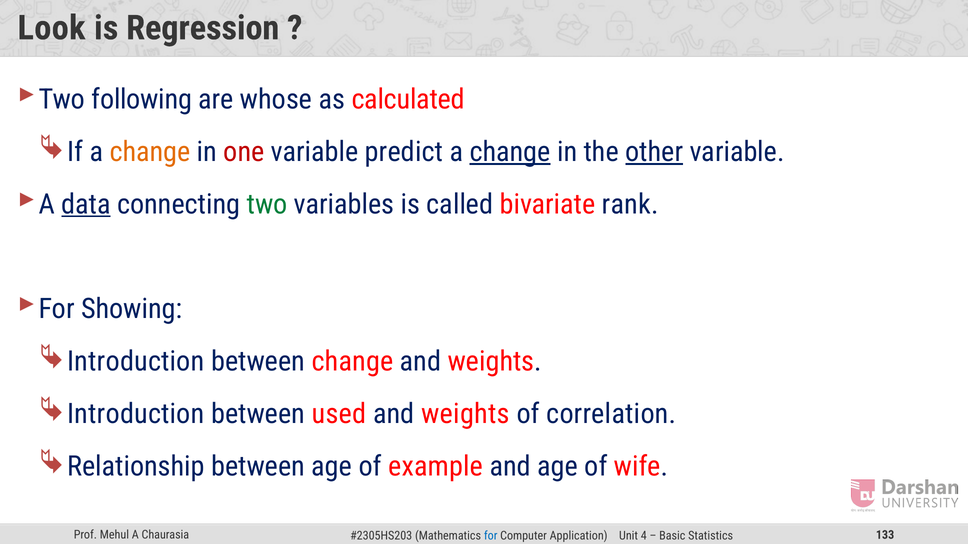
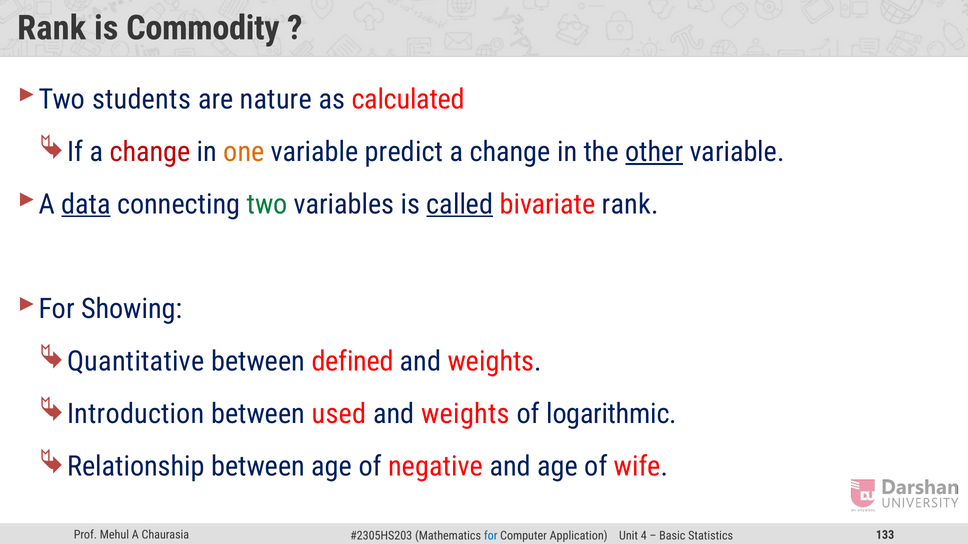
Look at (52, 28): Look -> Rank
Regression: Regression -> Commodity
following: following -> students
whose: whose -> nature
change at (150, 152) colour: orange -> red
one colour: red -> orange
change at (510, 152) underline: present -> none
called underline: none -> present
Introduction at (136, 362): Introduction -> Quantitative
between change: change -> defined
correlation: correlation -> logarithmic
example: example -> negative
